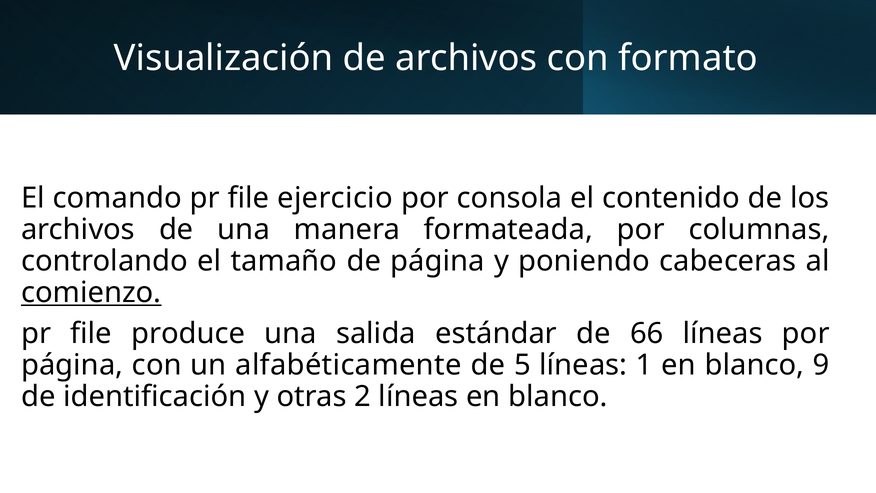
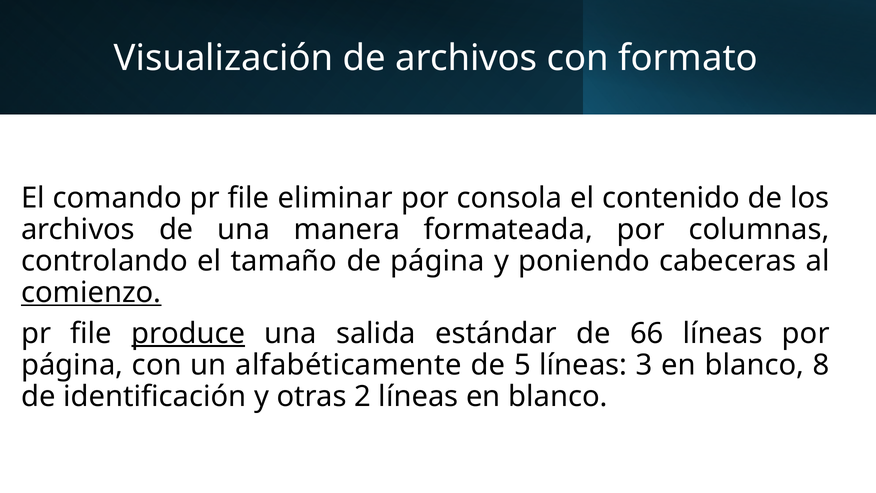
ejercicio: ejercicio -> eliminar
produce underline: none -> present
1: 1 -> 3
9: 9 -> 8
